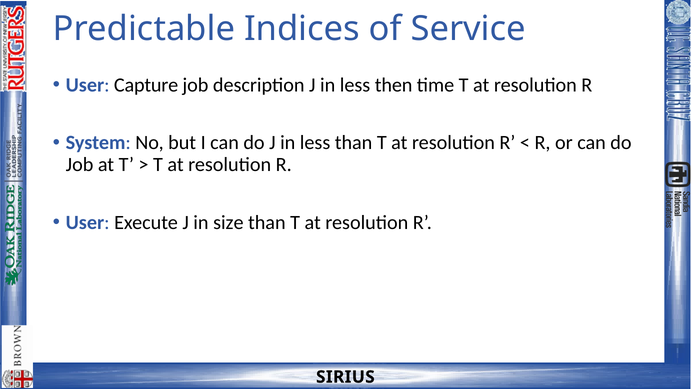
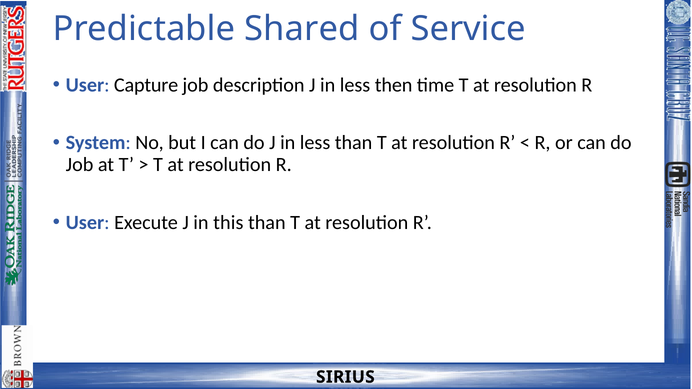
Indices: Indices -> Shared
size: size -> this
